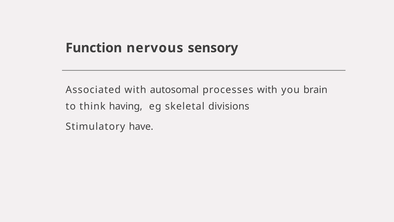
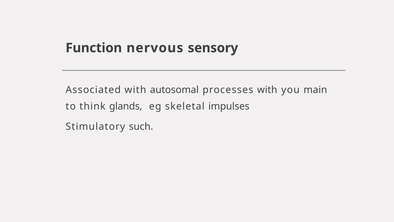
brain: brain -> main
having: having -> glands
divisions: divisions -> impulses
have: have -> such
